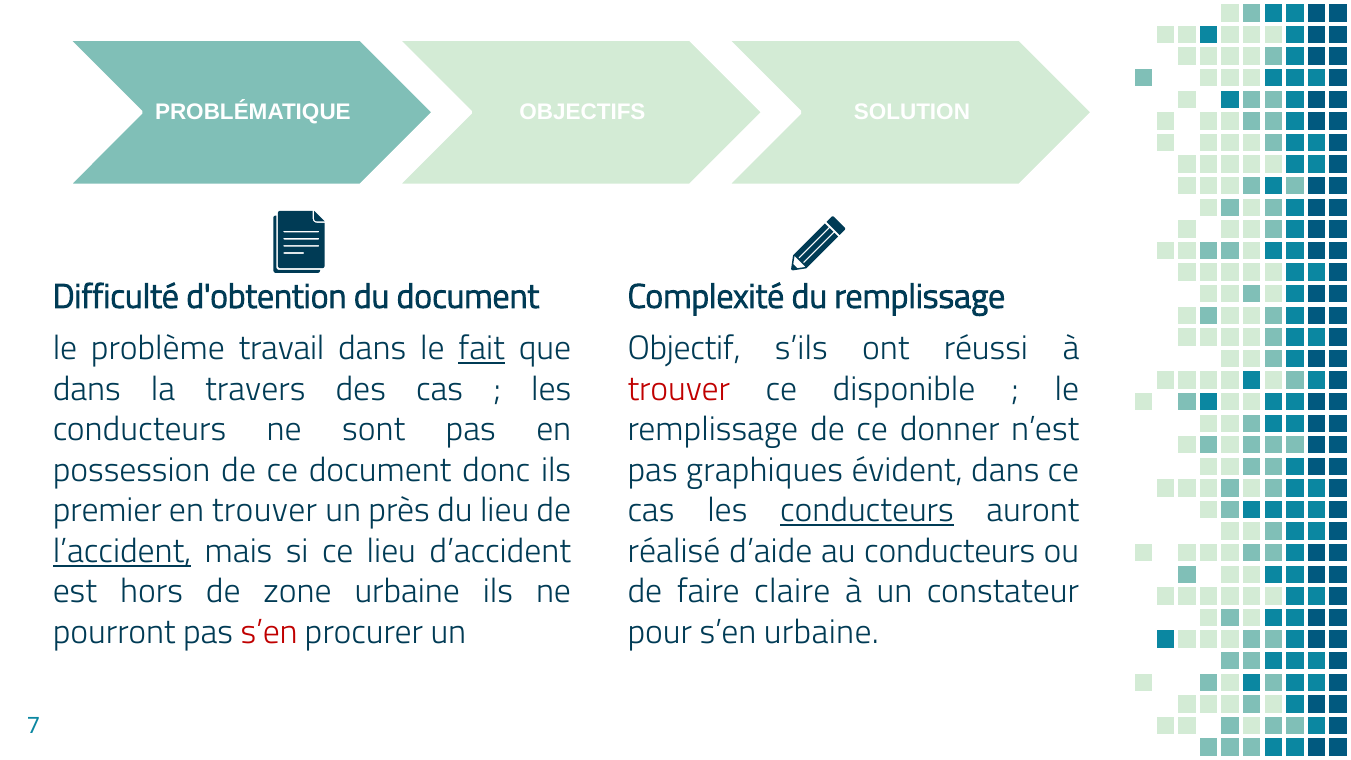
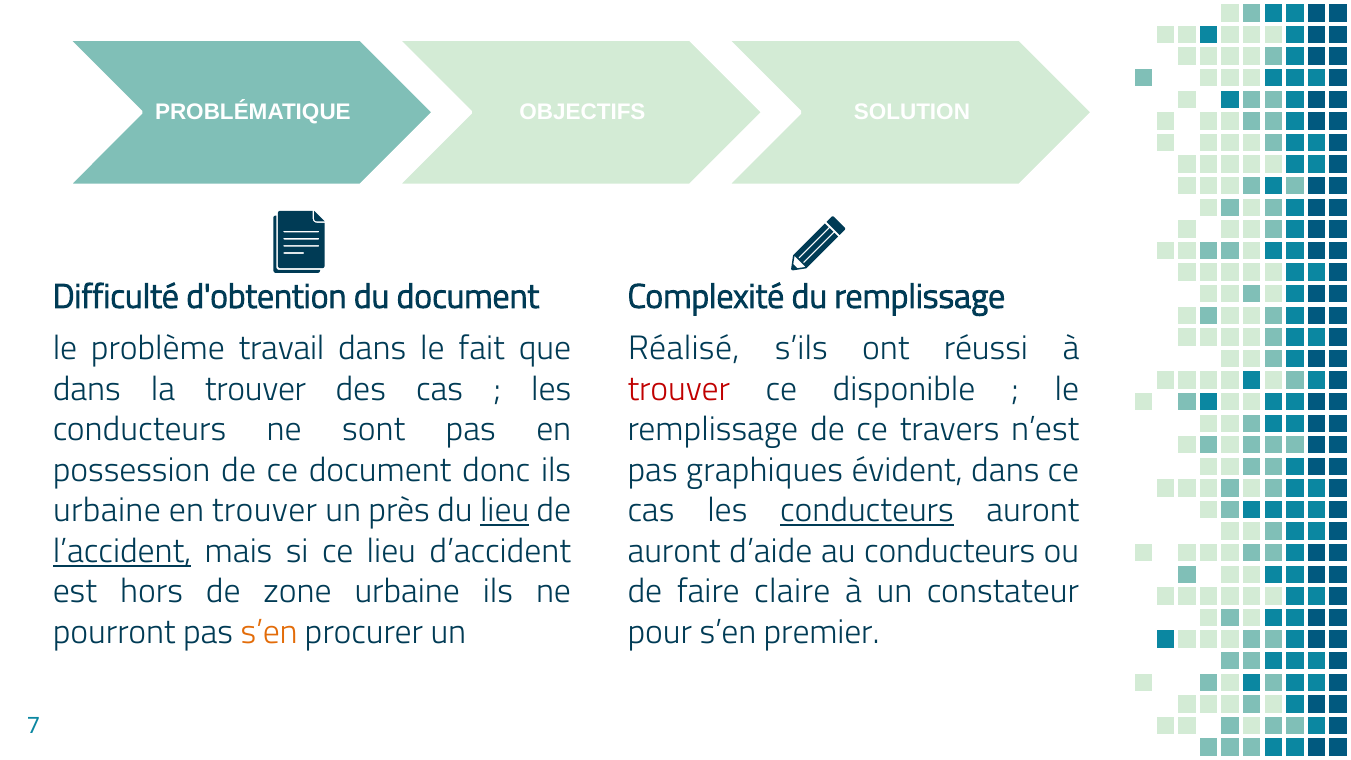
fait underline: present -> none
Objectif: Objectif -> Réalisé
la travers: travers -> trouver
donner: donner -> travers
premier at (107, 510): premier -> urbaine
lieu at (505, 510) underline: none -> present
réalisé at (674, 551): réalisé -> auront
s’en at (269, 632) colour: red -> orange
s’en urbaine: urbaine -> premier
